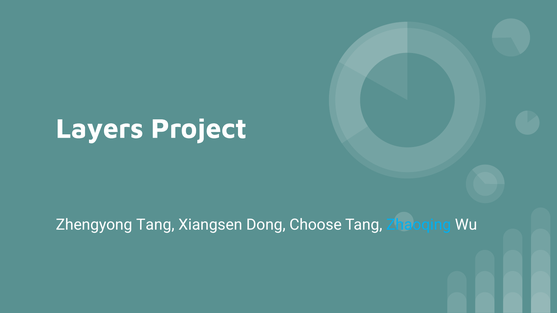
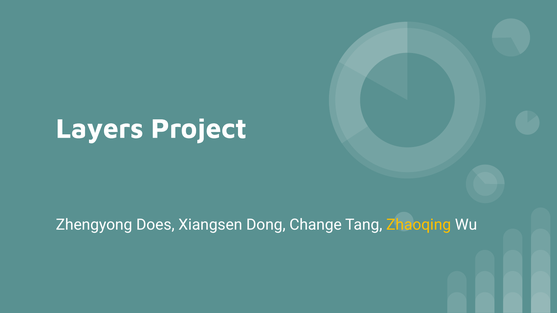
Zhengyong Tang: Tang -> Does
Choose: Choose -> Change
Zhaoqing colour: light blue -> yellow
